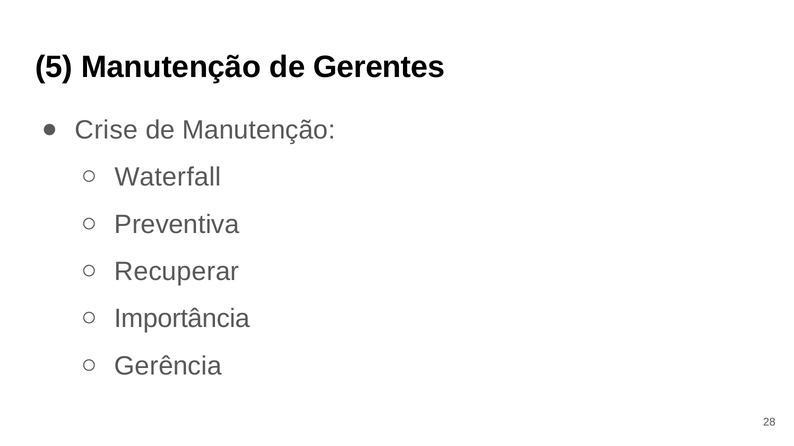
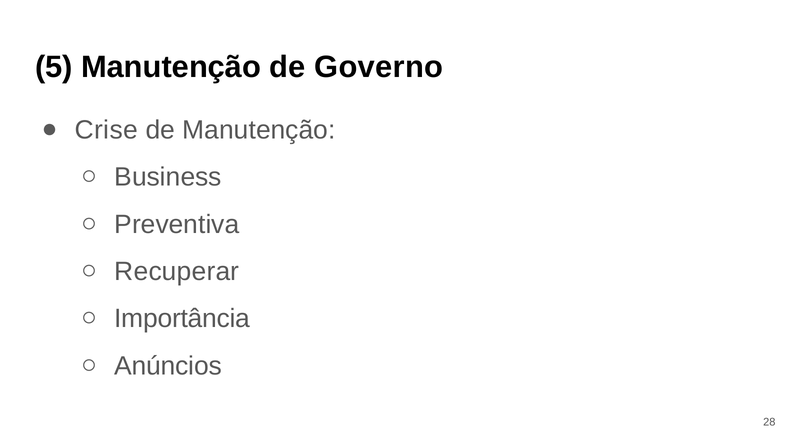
Gerentes: Gerentes -> Governo
Waterfall: Waterfall -> Business
Gerência: Gerência -> Anúncios
